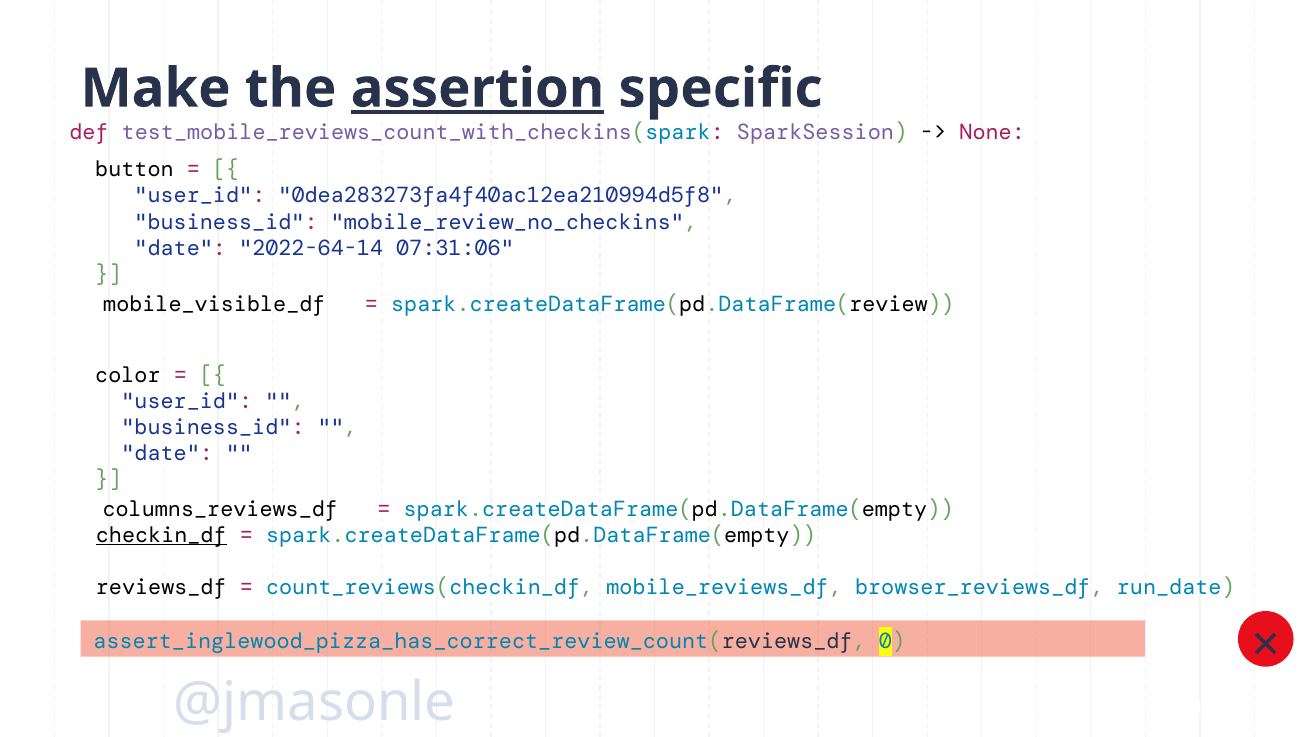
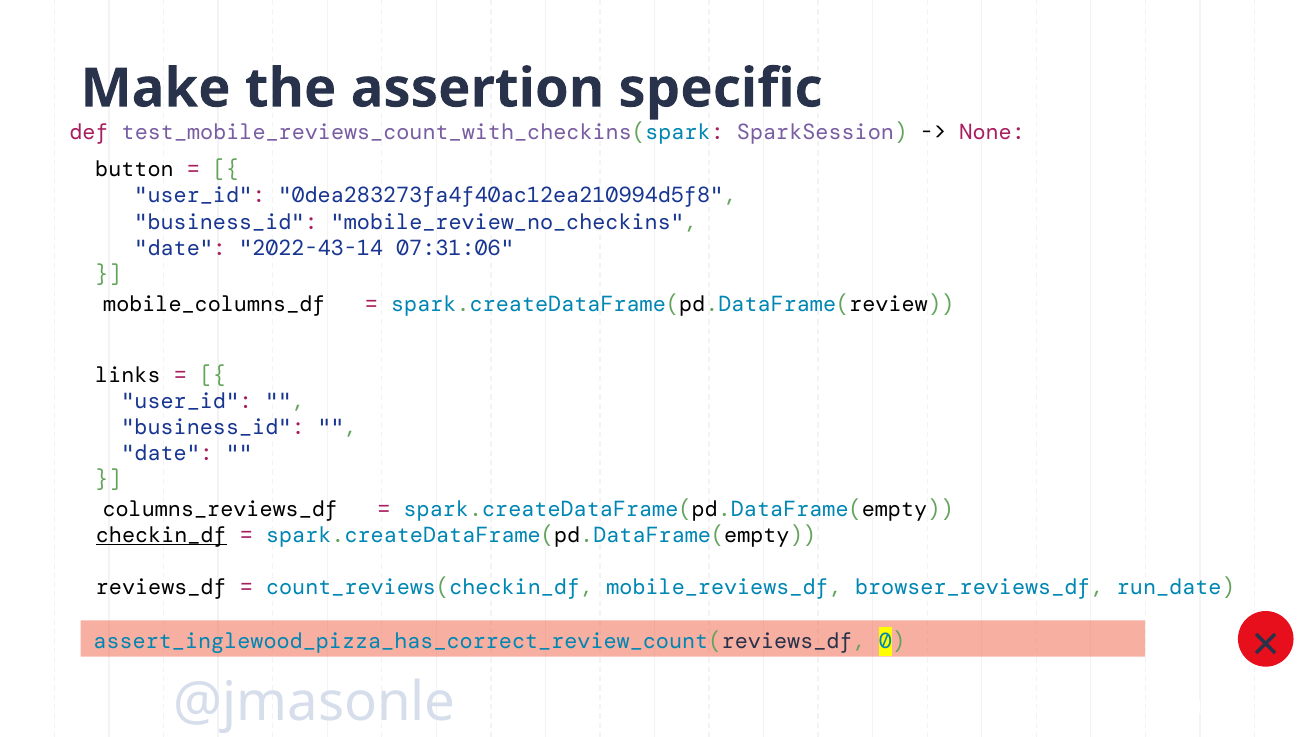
assertion underline: present -> none
2022-64-14: 2022-64-14 -> 2022-43-14
mobile_visible_df: mobile_visible_df -> mobile_columns_df
color: color -> links
